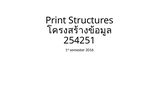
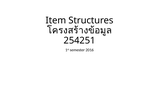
Print: Print -> Item
